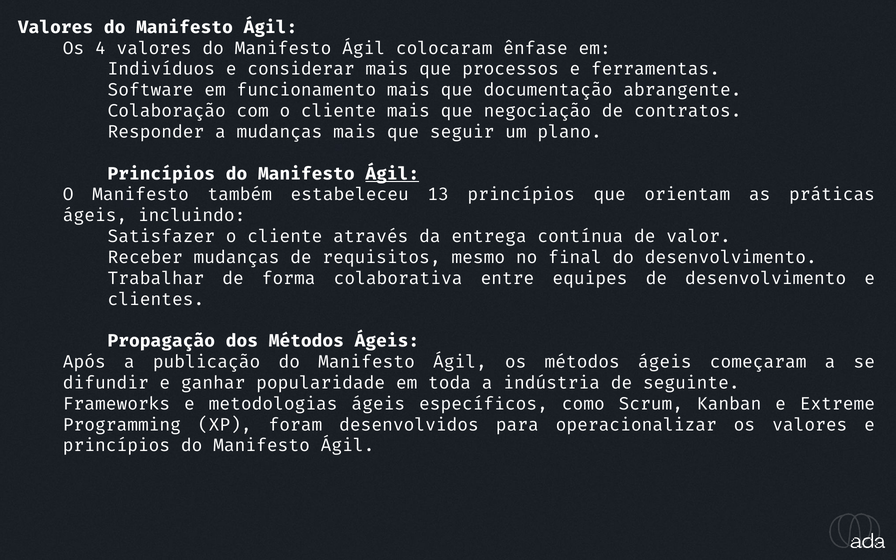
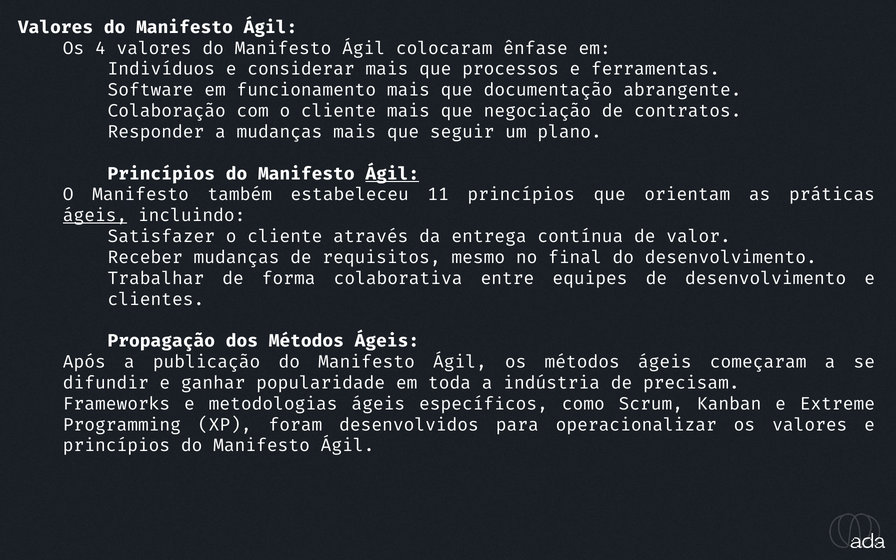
13: 13 -> 11
ágeis at (95, 216) underline: none -> present
seguinte: seguinte -> precisam
